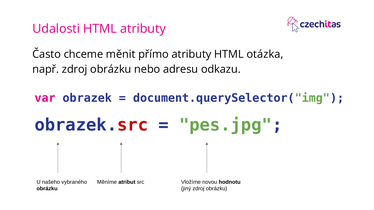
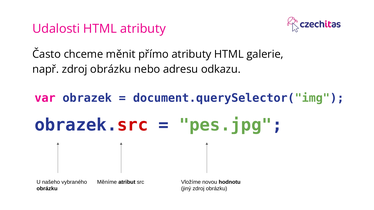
otázka: otázka -> galerie
